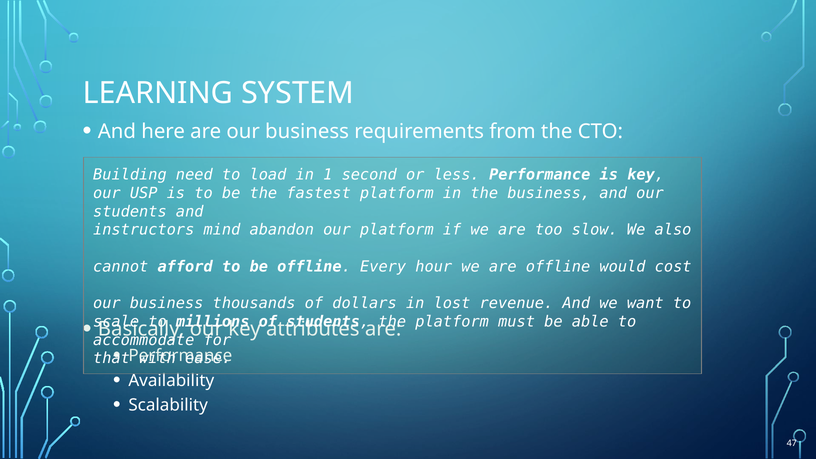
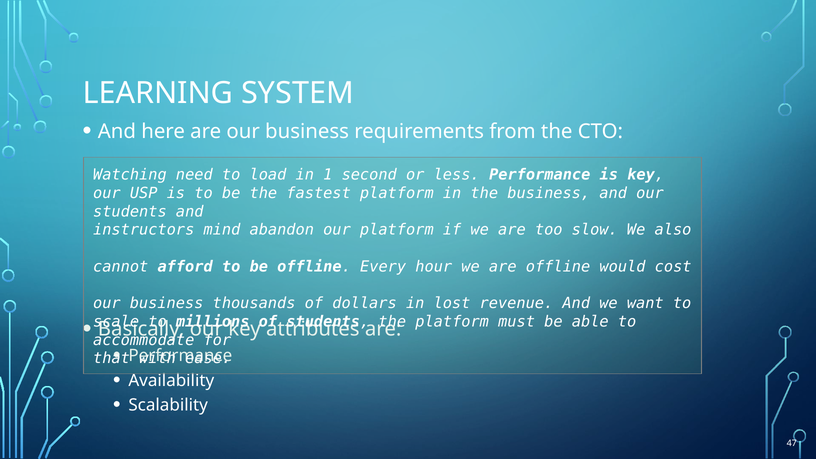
Building: Building -> Watching
